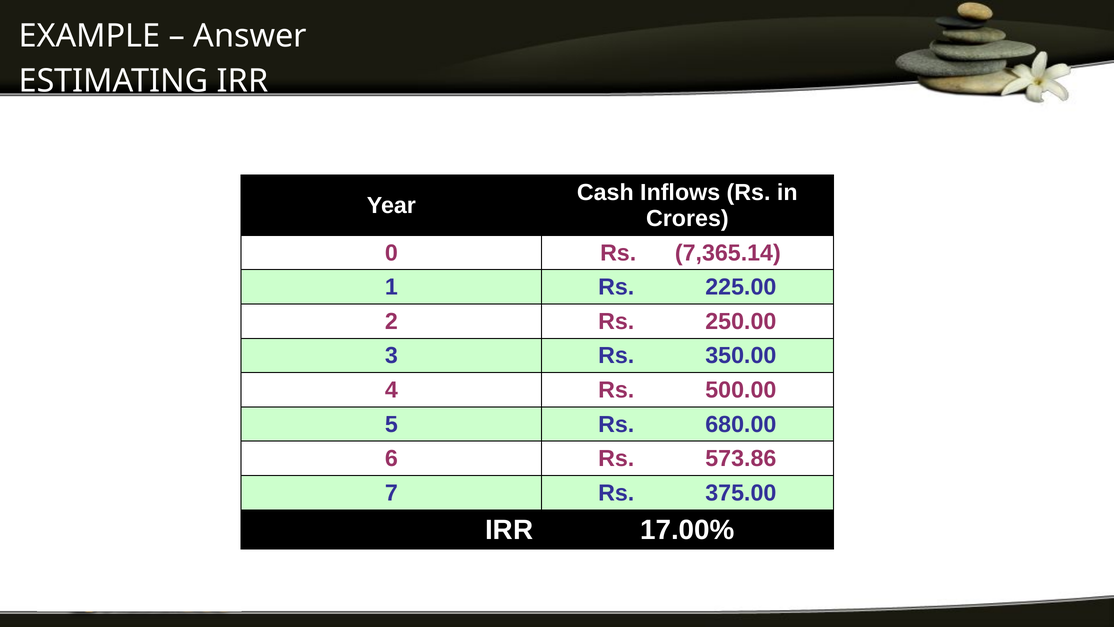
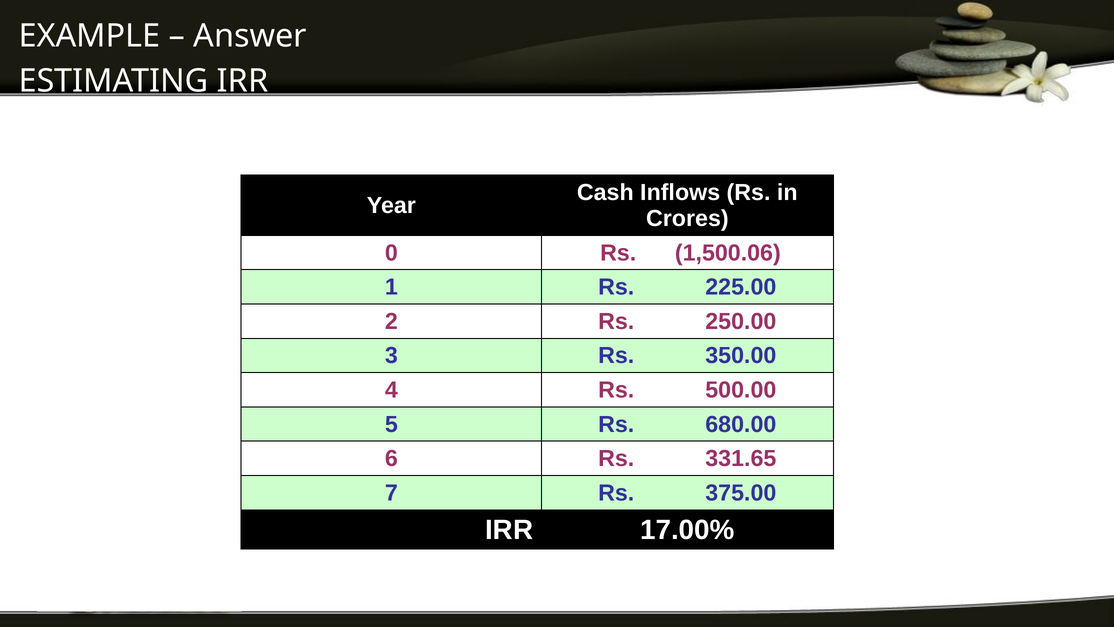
7,365.14: 7,365.14 -> 1,500.06
573.86: 573.86 -> 331.65
